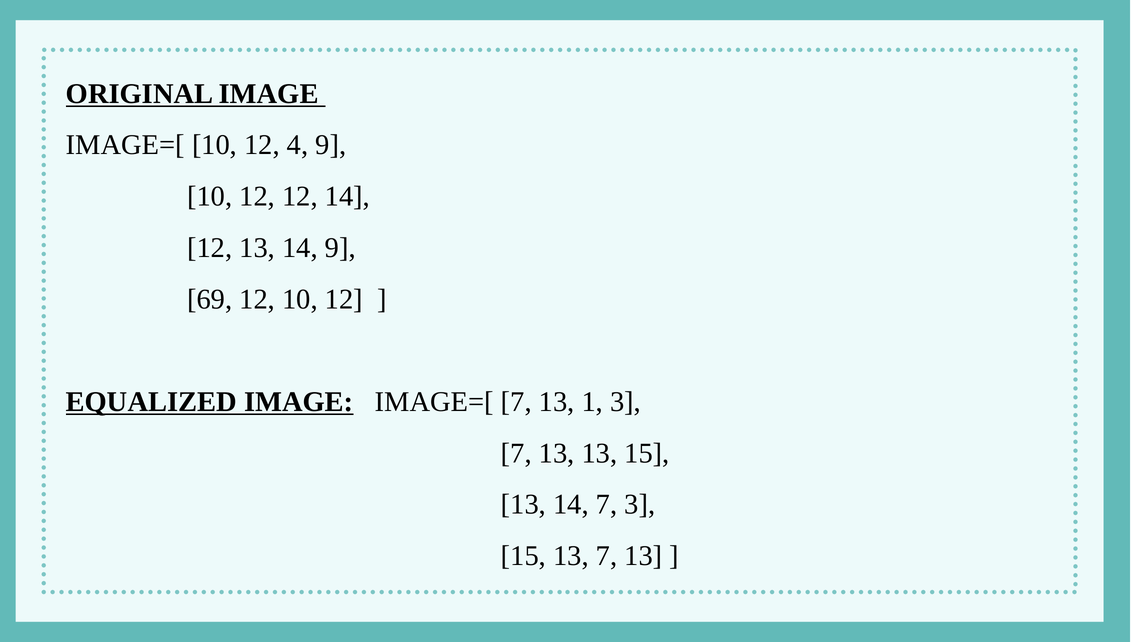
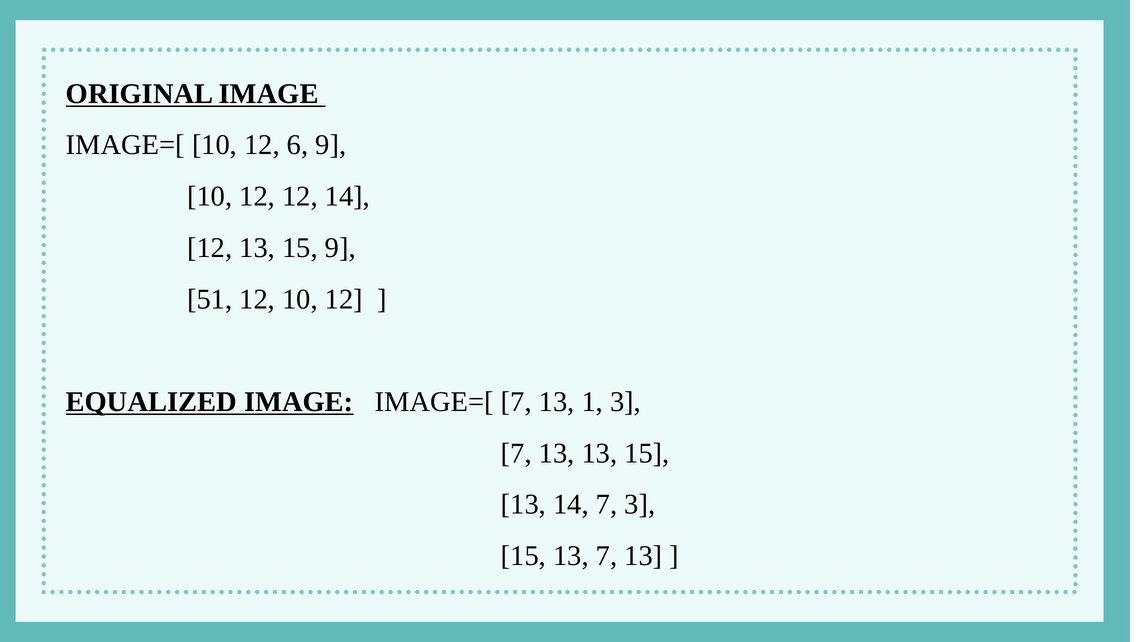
4: 4 -> 6
12 13 14: 14 -> 15
69: 69 -> 51
